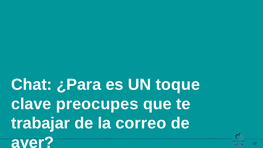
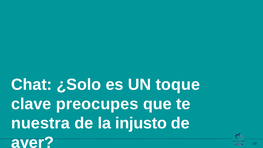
¿Para: ¿Para -> ¿Solo
trabajar: trabajar -> nuestra
correo: correo -> injusto
